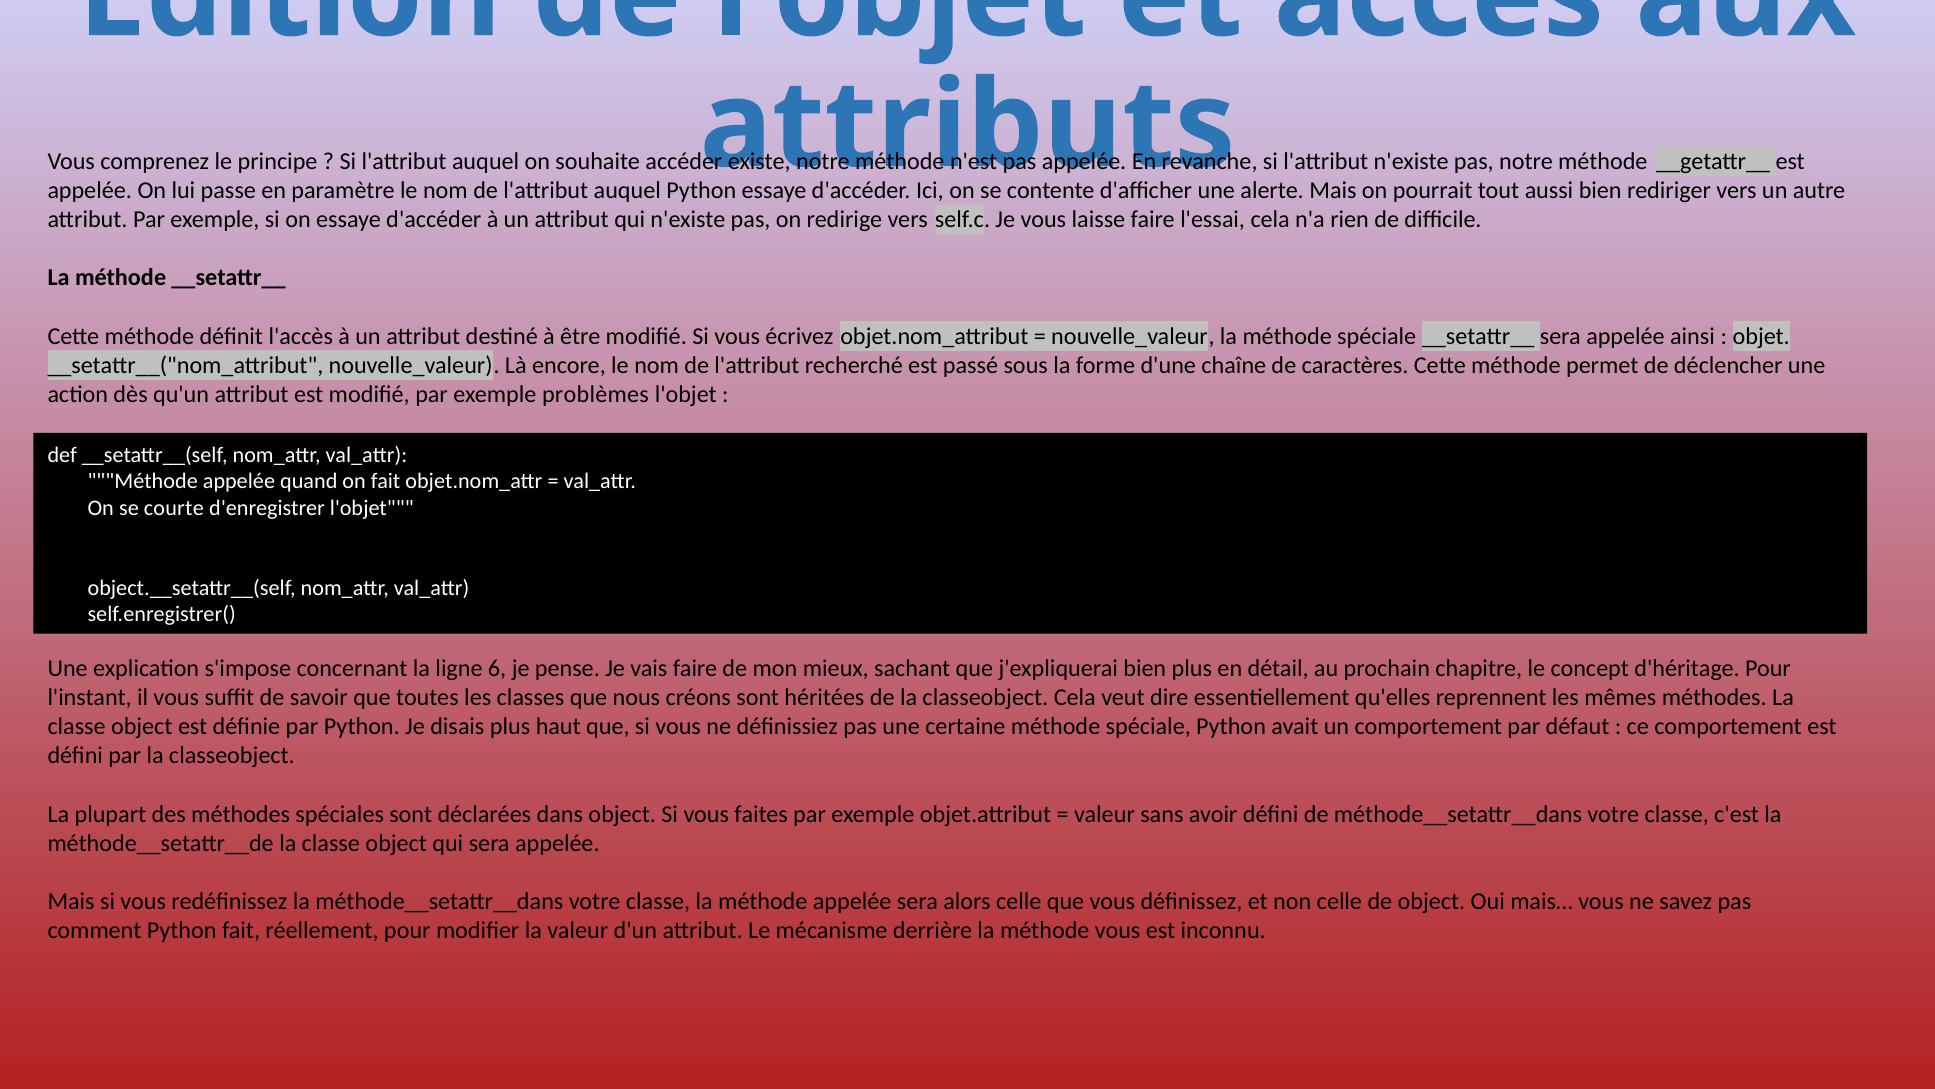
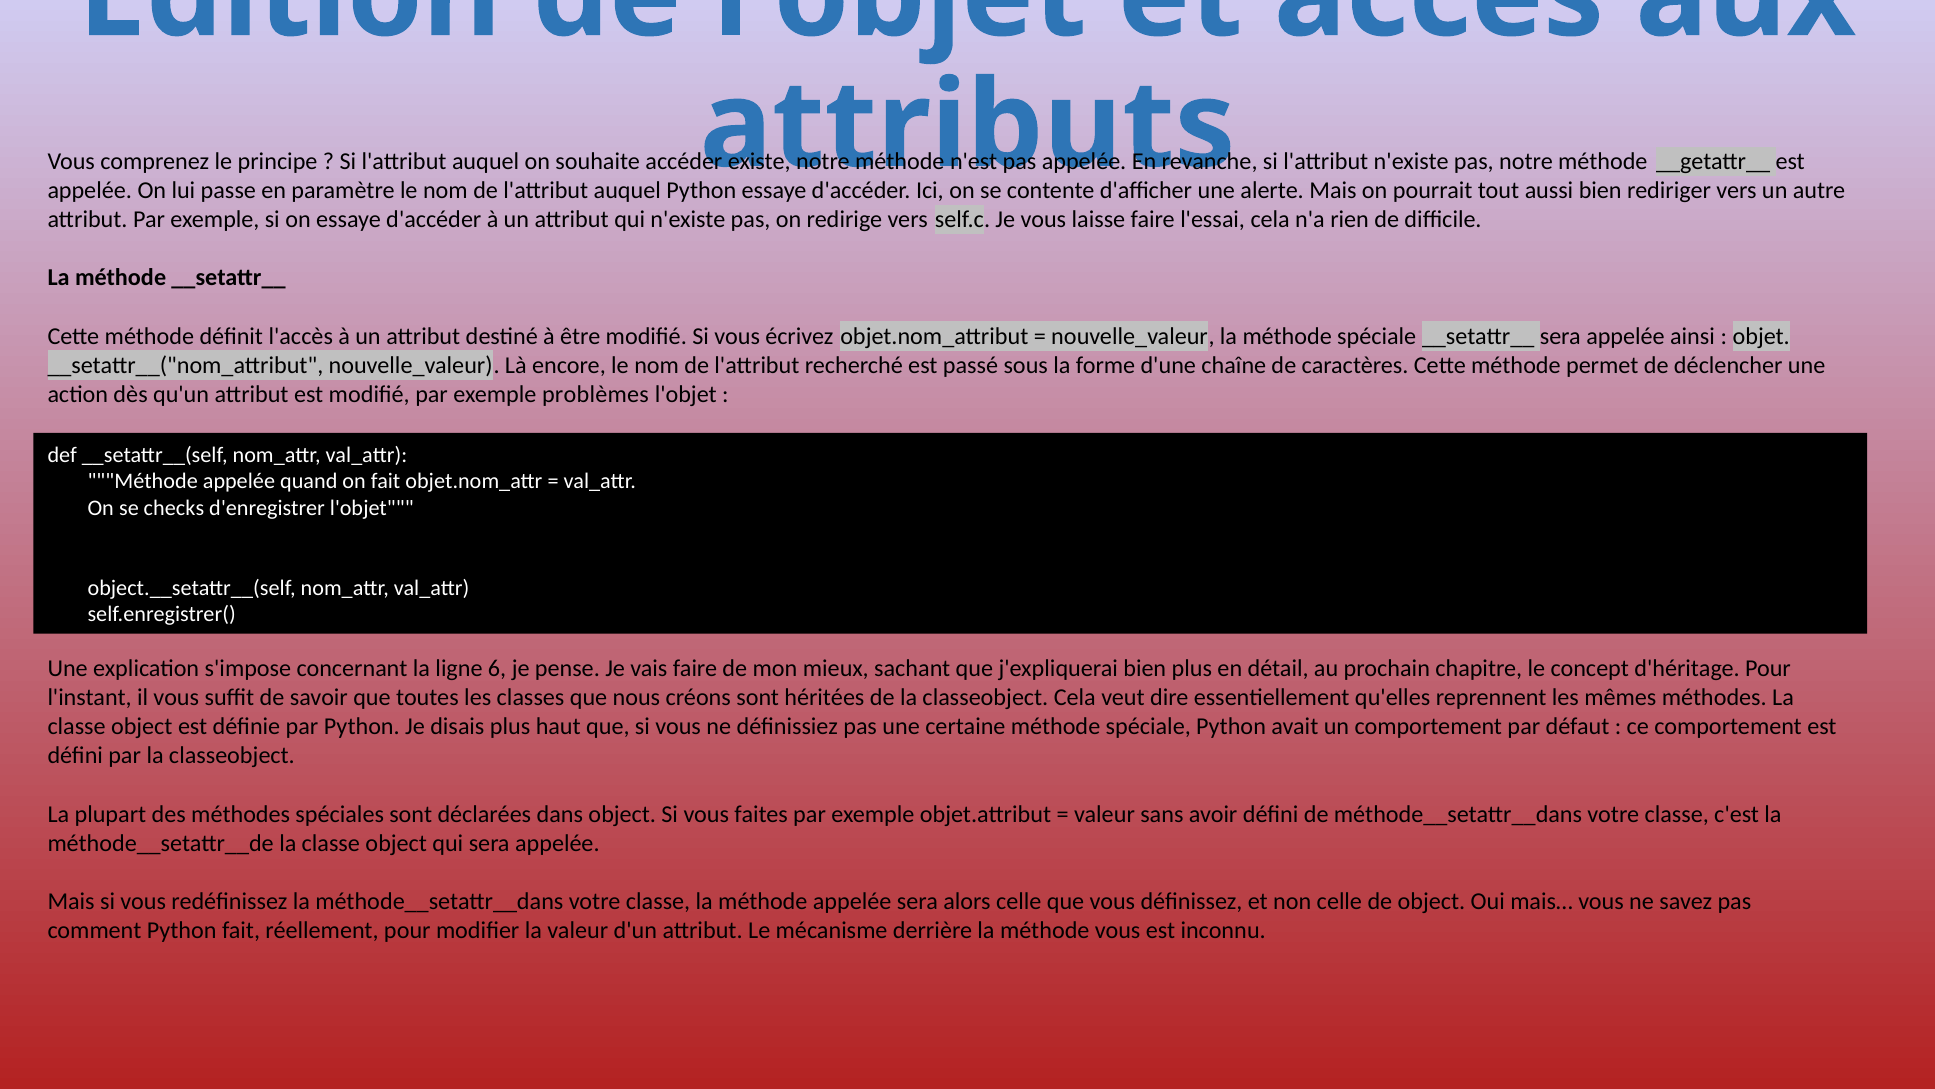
courte: courte -> checks
